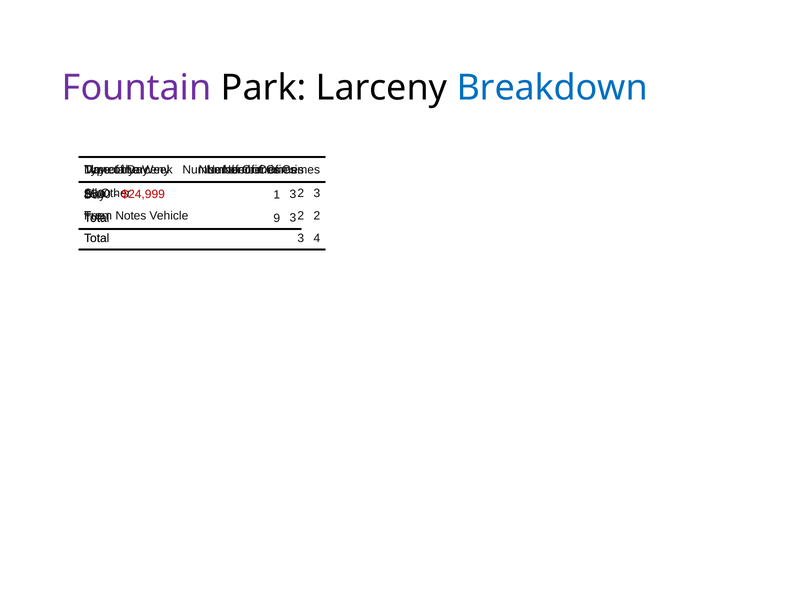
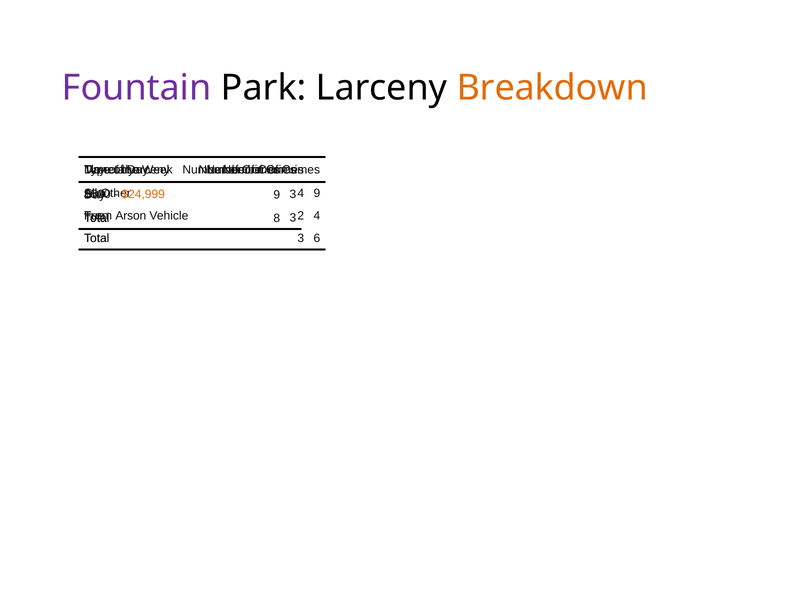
Breakdown colour: blue -> orange
2 at (301, 194): 2 -> 4
3 at (317, 194): 3 -> 9
$24,999 colour: red -> orange
1 at (277, 195): 1 -> 9
Notes: Notes -> Arson
Vehicle 2: 2 -> 4
9: 9 -> 8
4: 4 -> 6
